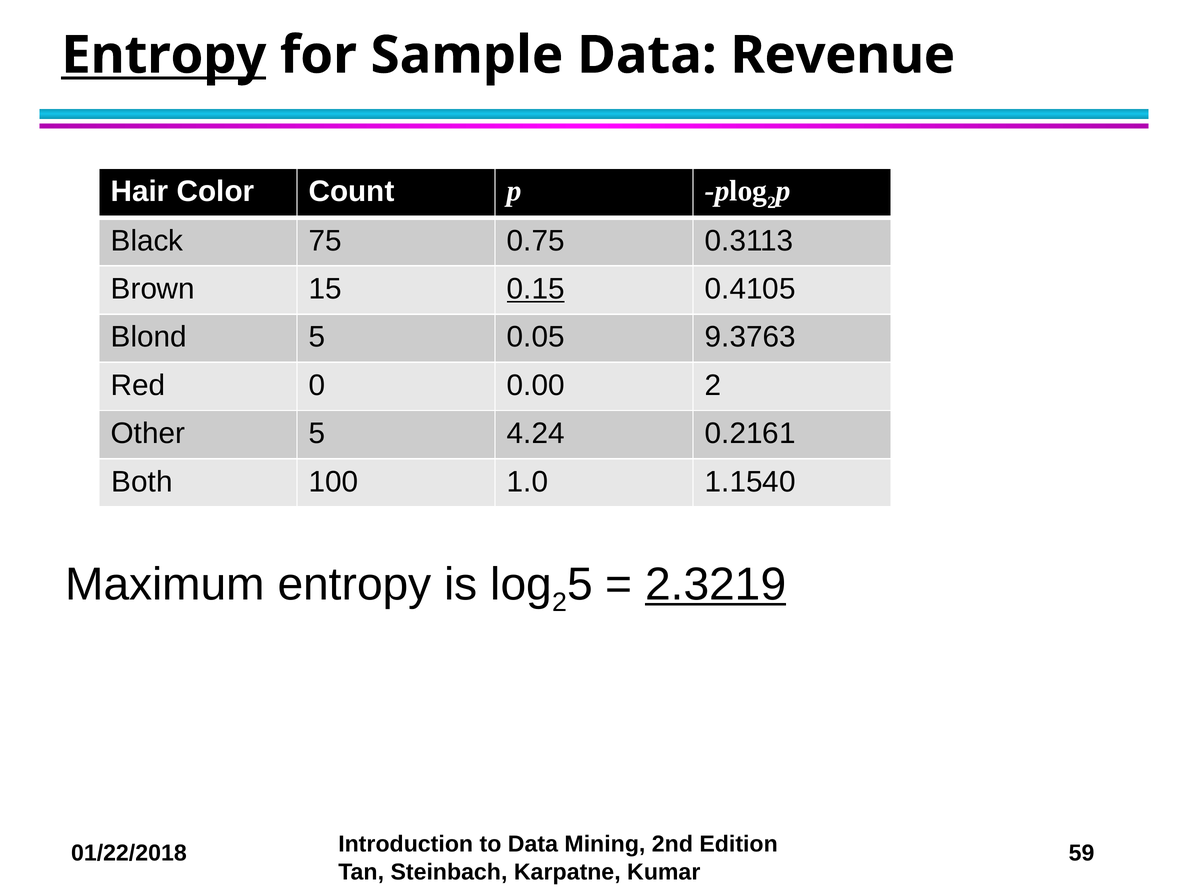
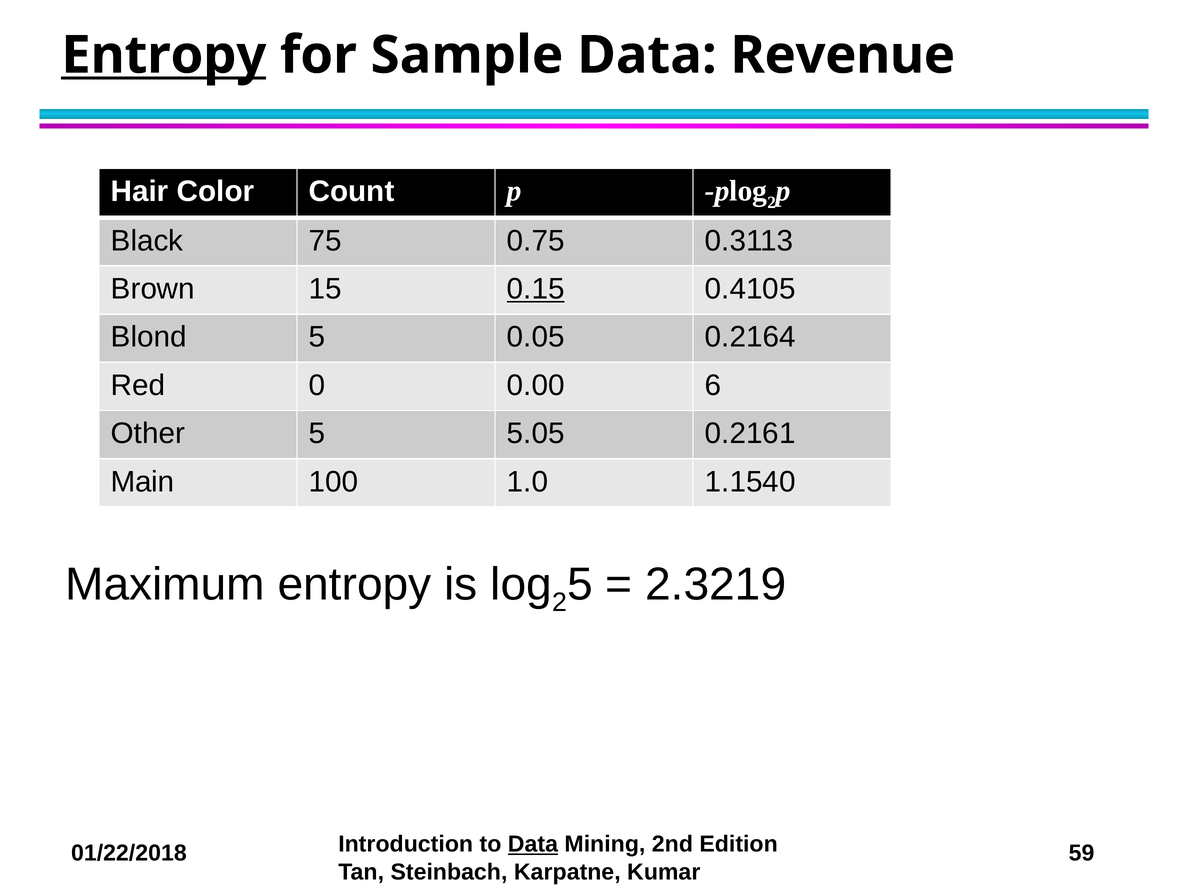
9.3763: 9.3763 -> 0.2164
0.00 2: 2 -> 6
4.24: 4.24 -> 5.05
Both: Both -> Main
2.3219 underline: present -> none
Data at (533, 844) underline: none -> present
